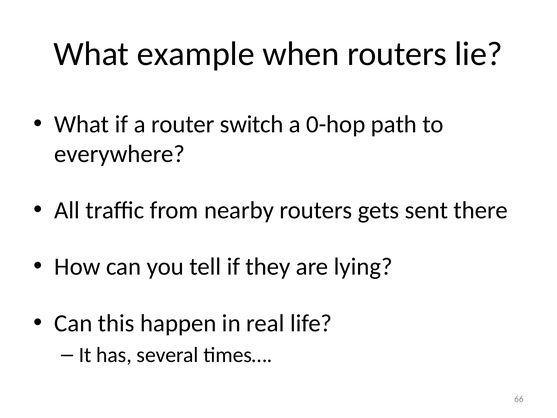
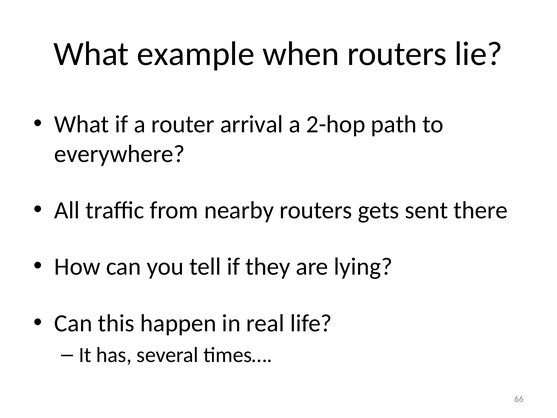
switch: switch -> arrival
0-hop: 0-hop -> 2-hop
